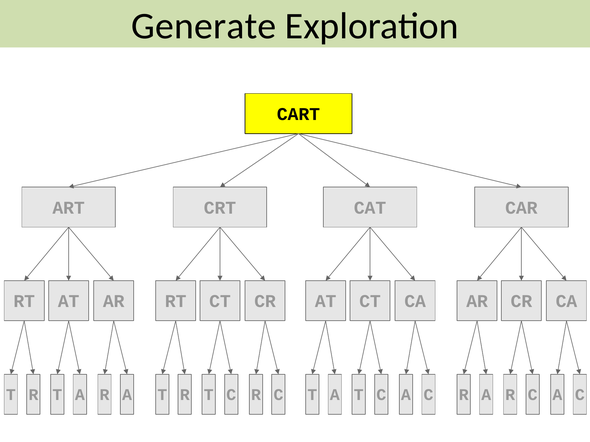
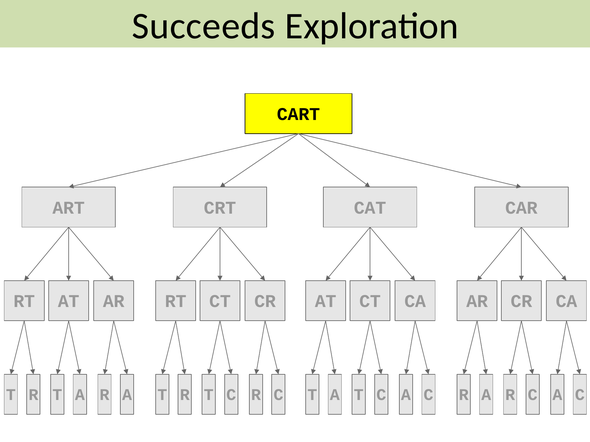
Generate: Generate -> Succeeds
